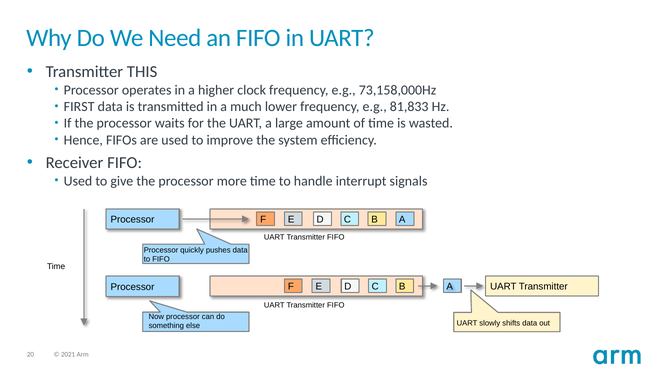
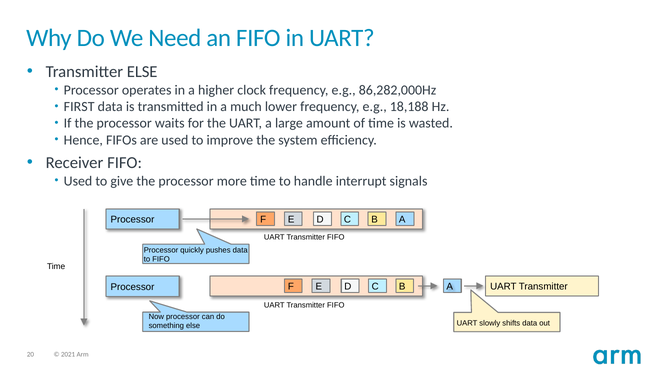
Transmitter THIS: THIS -> ELSE
73,158,000Hz: 73,158,000Hz -> 86,282,000Hz
81,833: 81,833 -> 18,188
